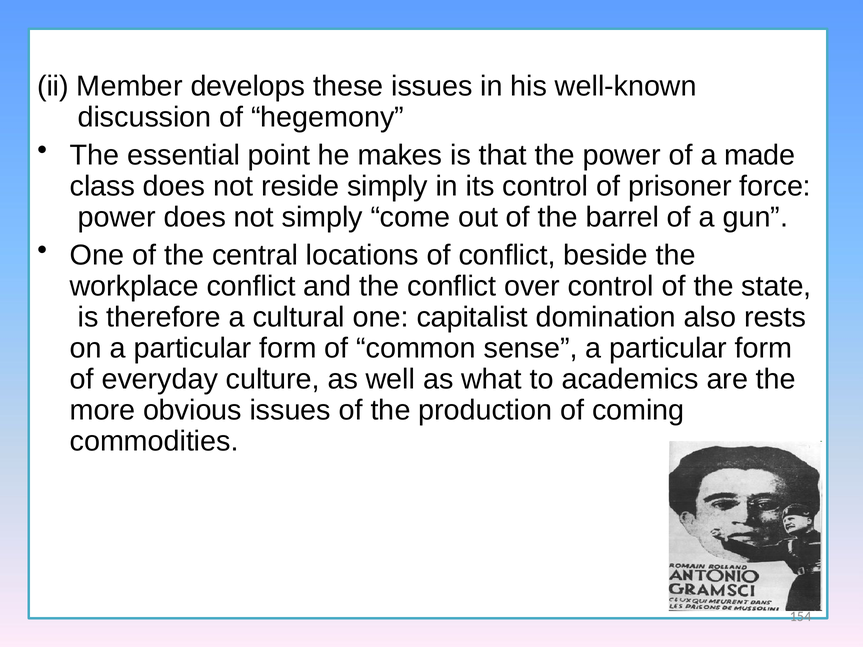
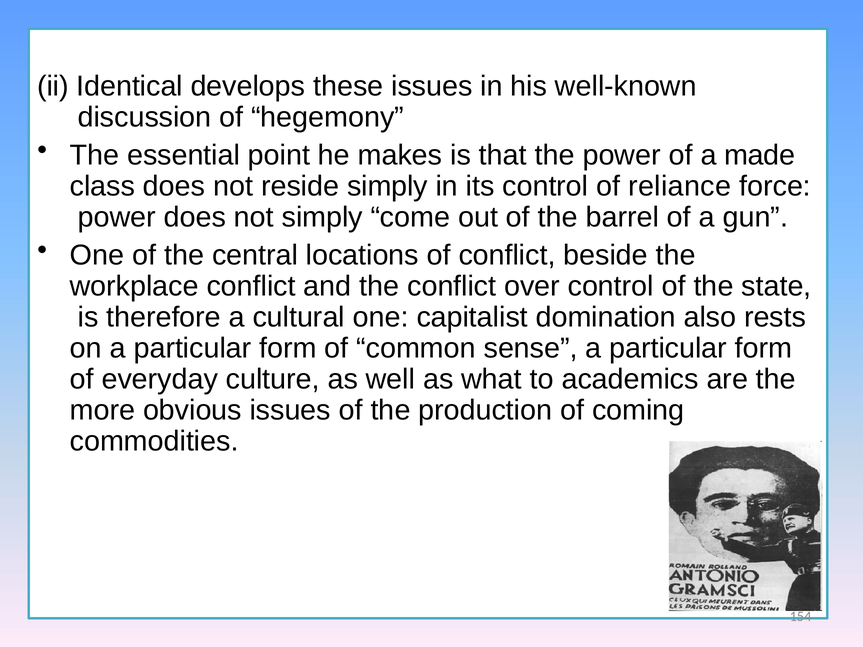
Member: Member -> Identical
prisoner: prisoner -> reliance
